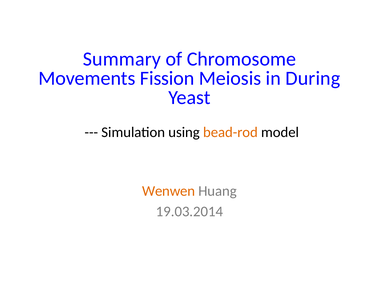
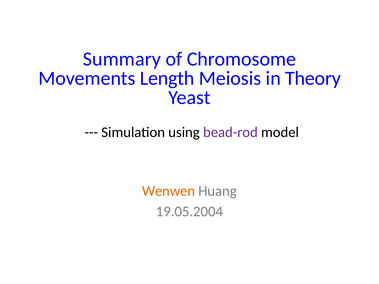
Fission: Fission -> Length
During: During -> Theory
bead-rod colour: orange -> purple
19.03.2014: 19.03.2014 -> 19.05.2004
